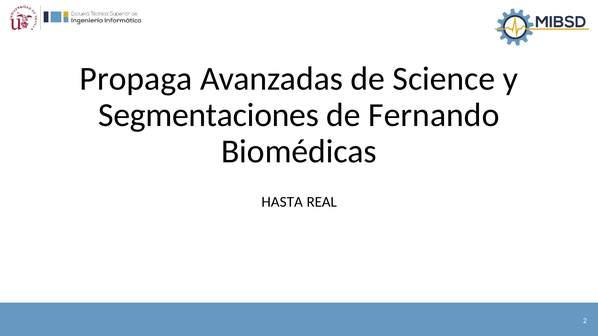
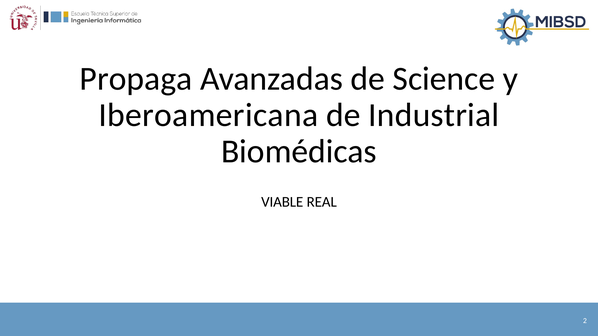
Segmentaciones: Segmentaciones -> Iberoamericana
Fernando: Fernando -> Industrial
HASTA: HASTA -> VIABLE
